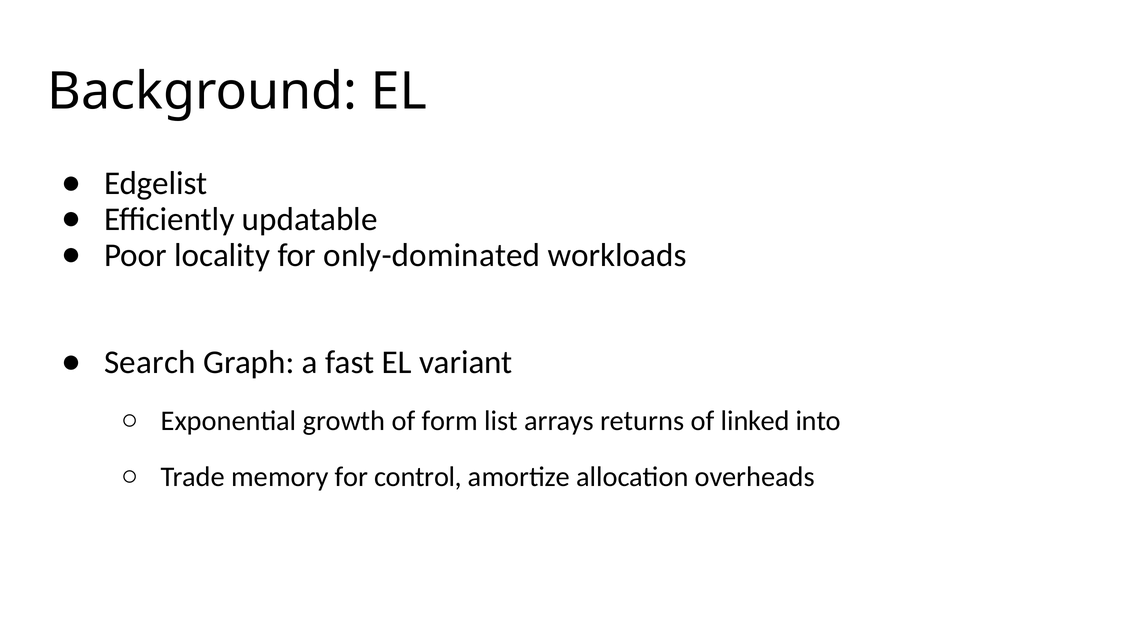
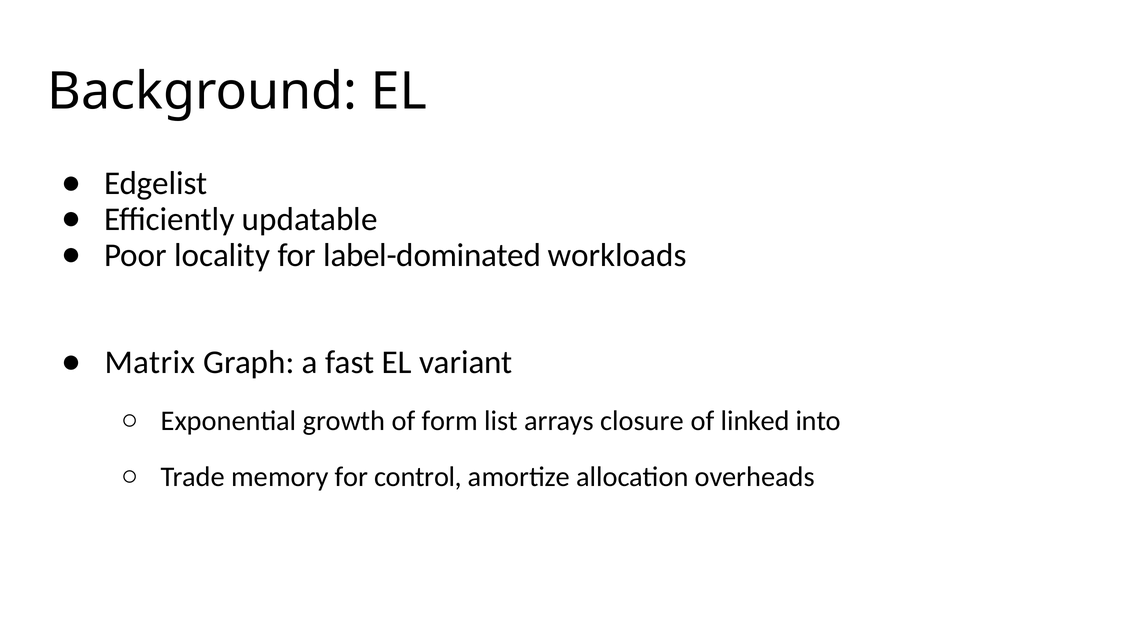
only-dominated: only-dominated -> label-dominated
Search: Search -> Matrix
returns: returns -> closure
